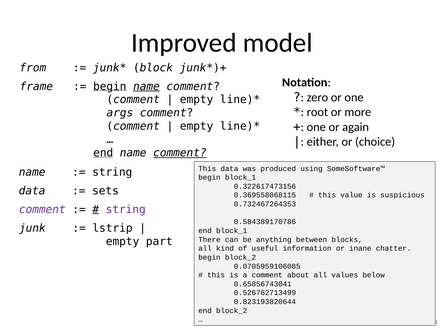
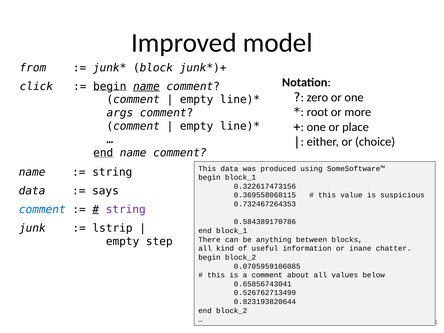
frame: frame -> click
again: again -> place
comment at (180, 153) underline: present -> none
sets: sets -> says
comment at (42, 209) colour: purple -> blue
part: part -> step
